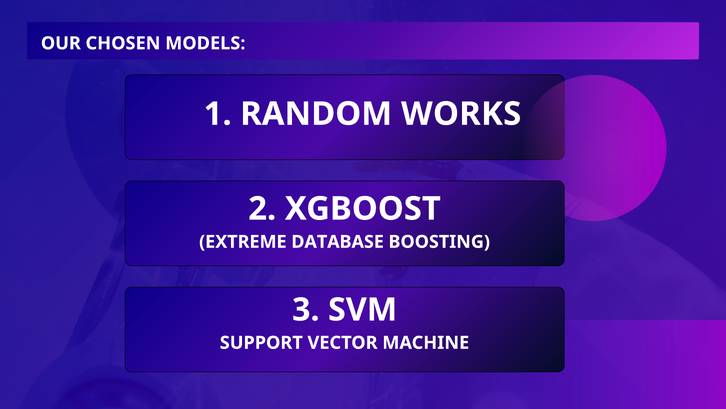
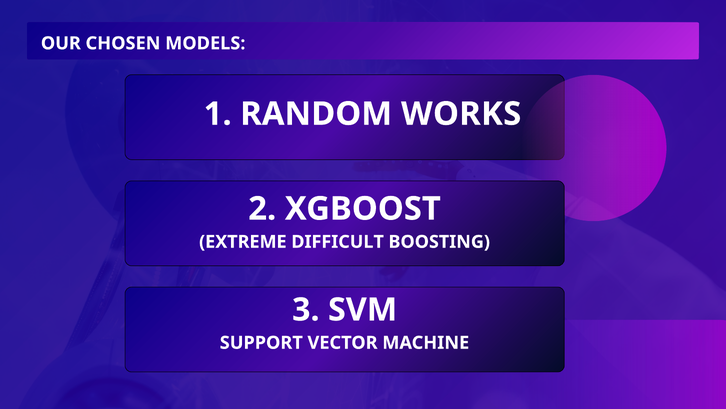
DATABASE: DATABASE -> DIFFICULT
